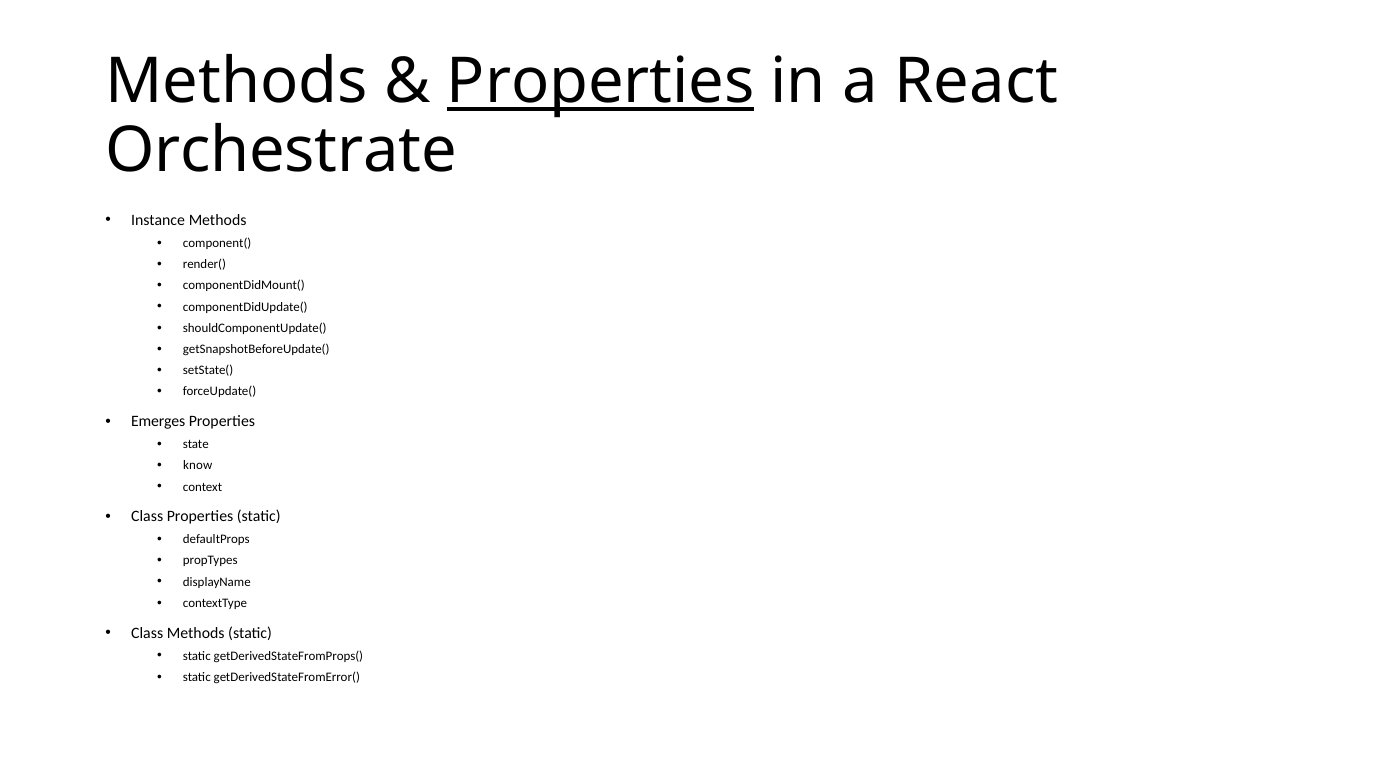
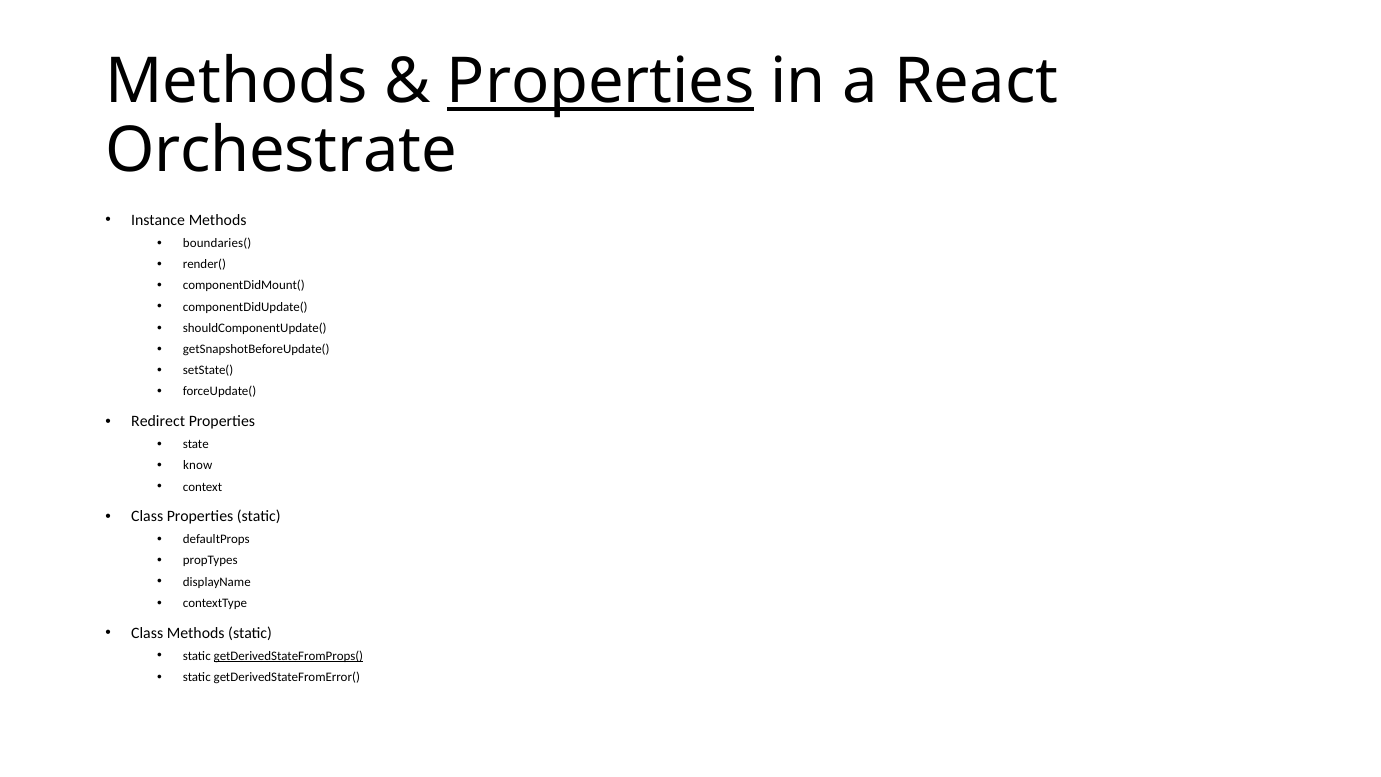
component(: component( -> boundaries(
Emerges: Emerges -> Redirect
getDerivedStateFromProps( underline: none -> present
